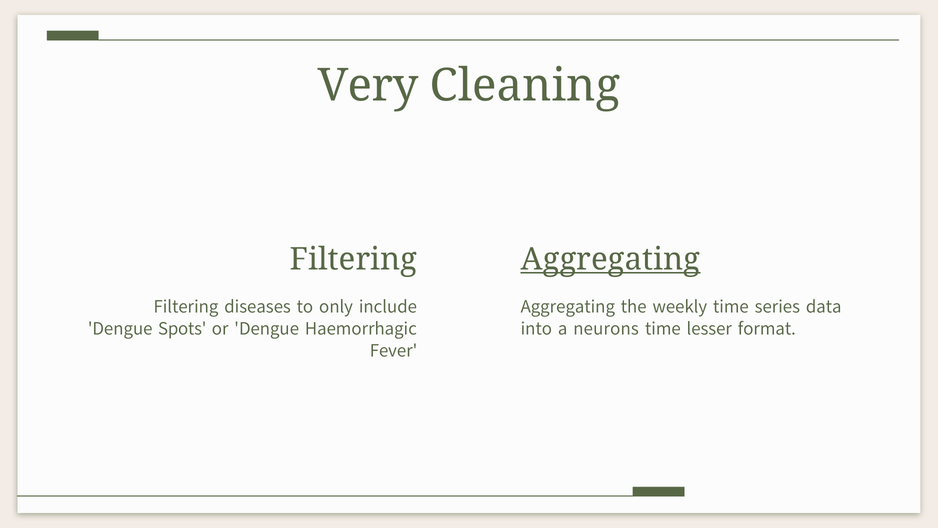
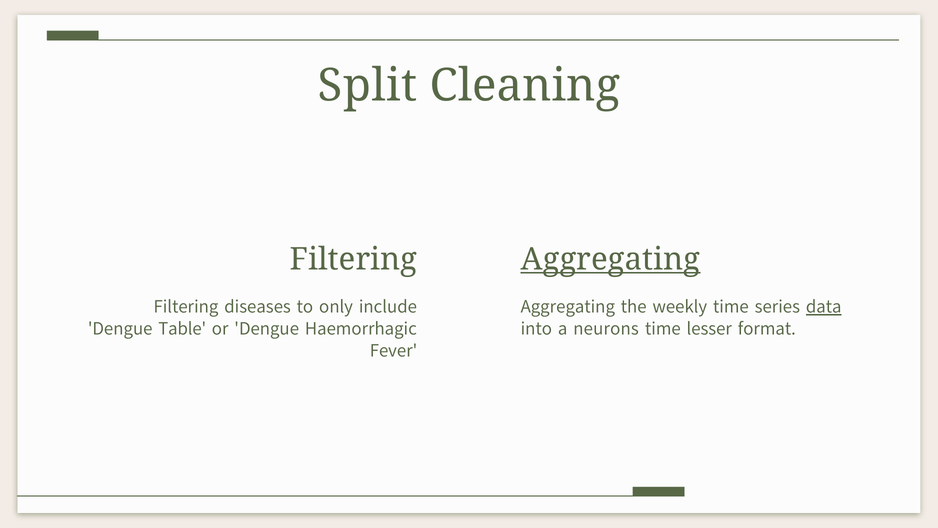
Very: Very -> Split
data underline: none -> present
Spots: Spots -> Table
